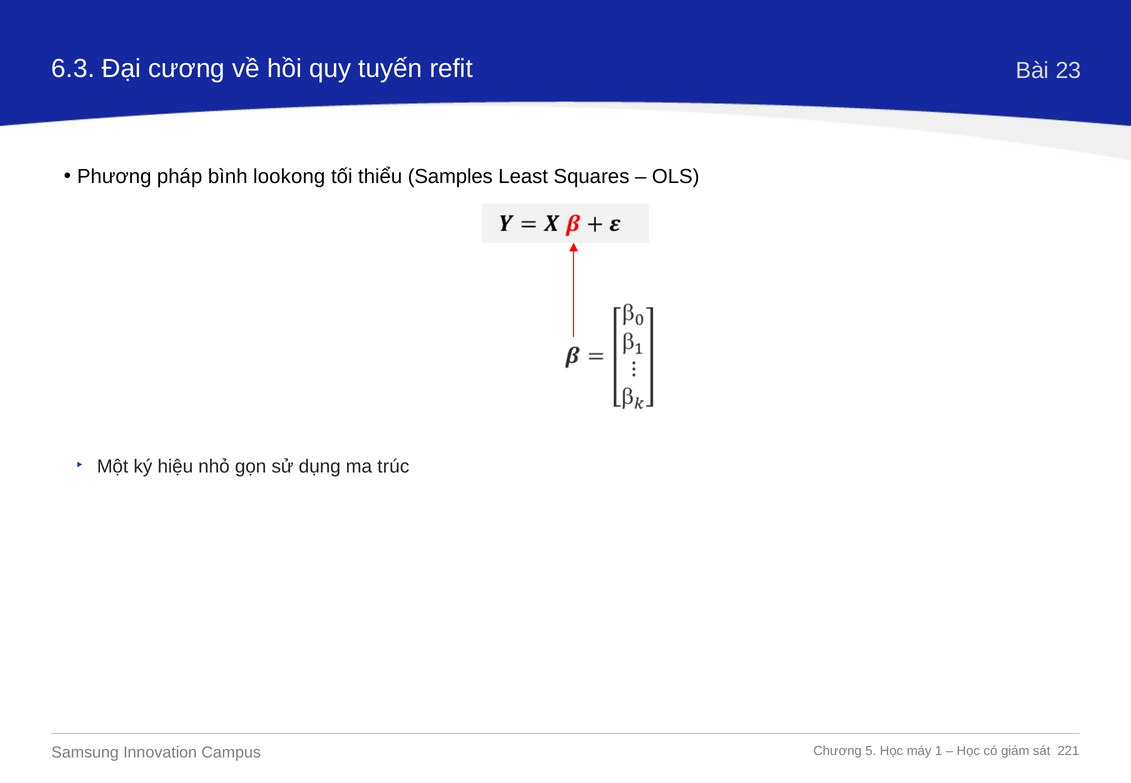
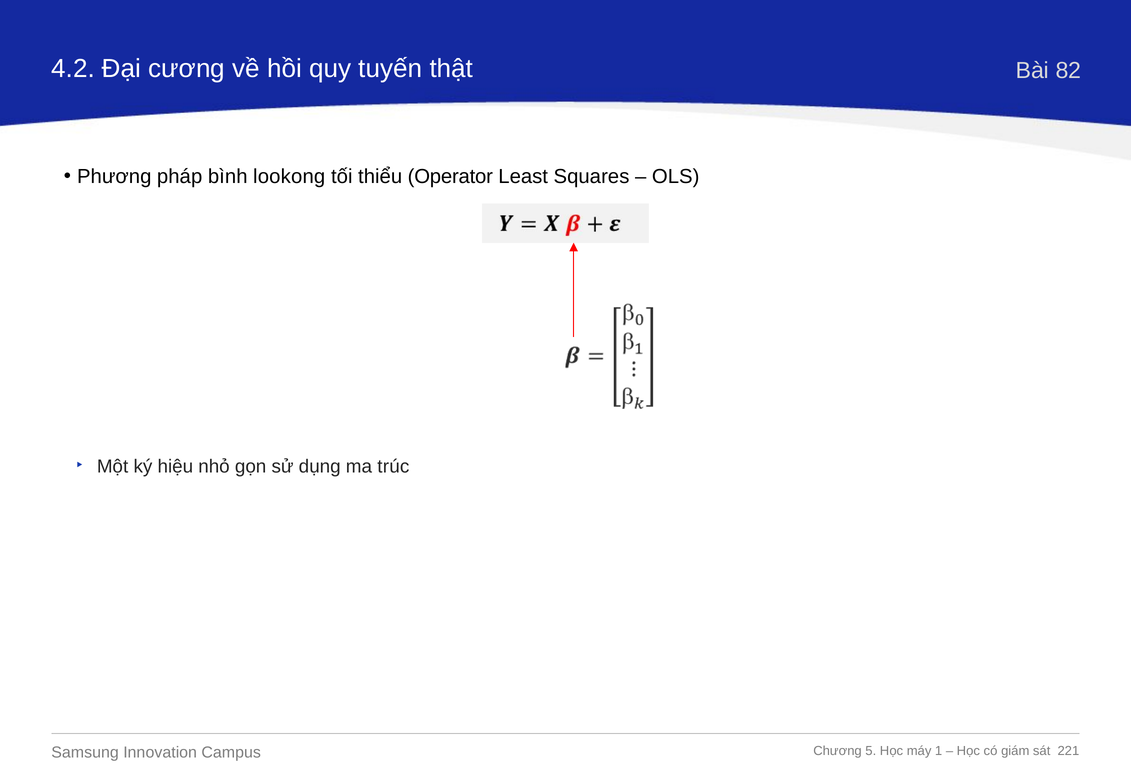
6.3: 6.3 -> 4.2
refit: refit -> thật
23: 23 -> 82
Samples: Samples -> Operator
